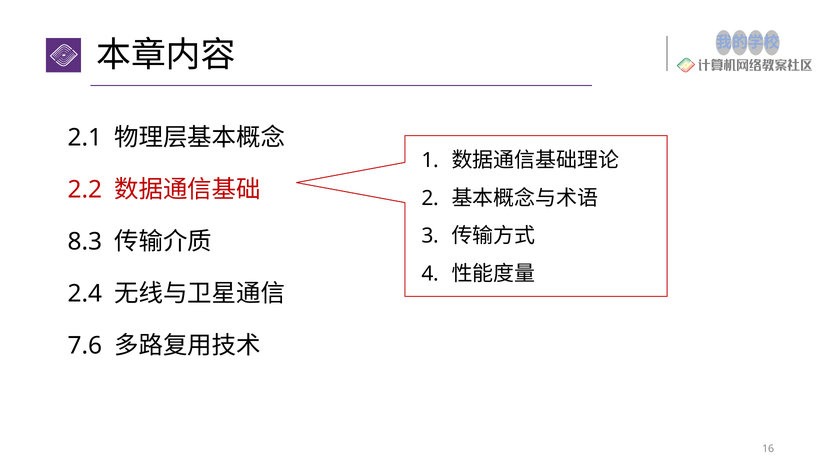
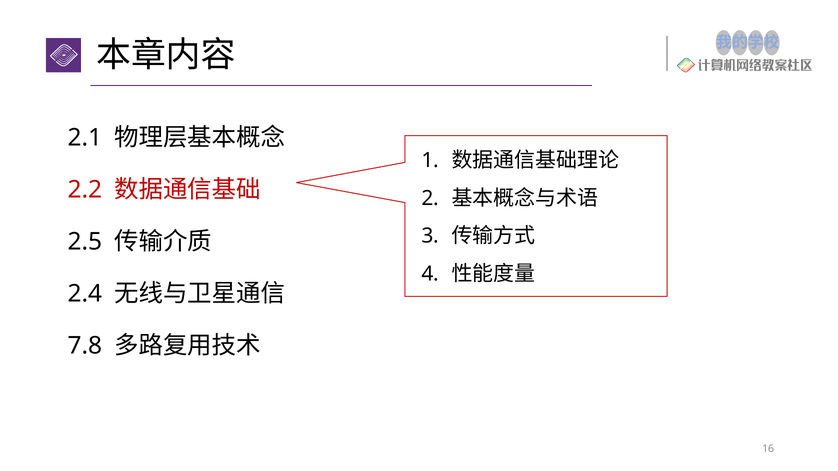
8.3: 8.3 -> 2.5
7.6: 7.6 -> 7.8
